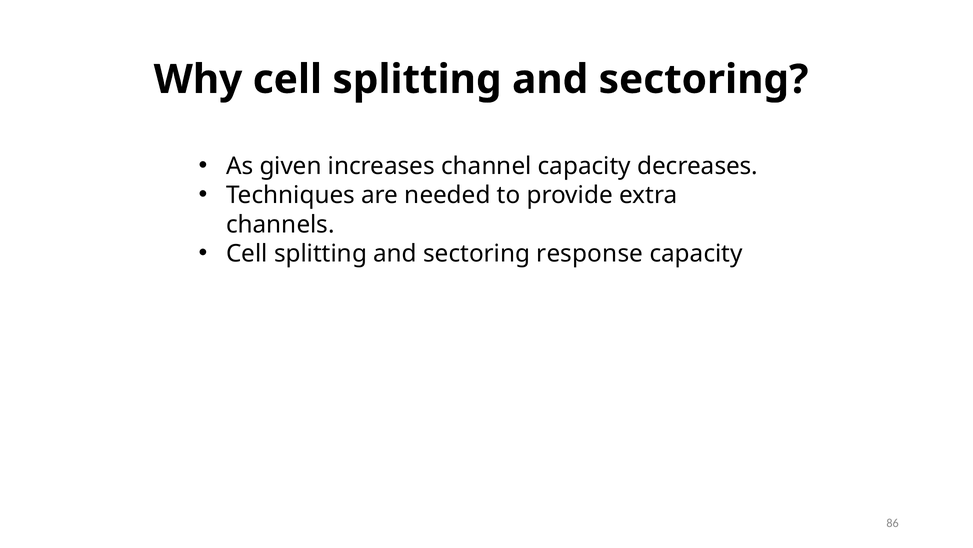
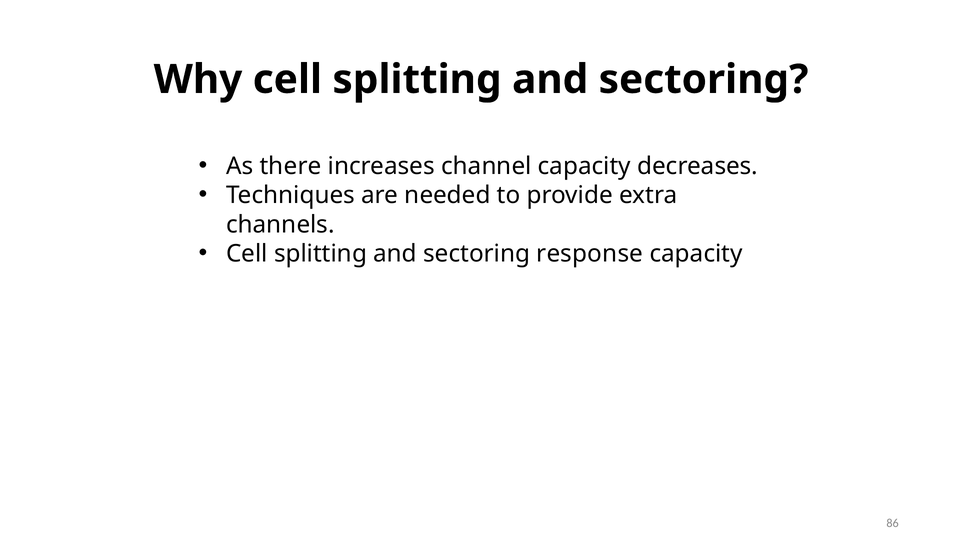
given: given -> there
